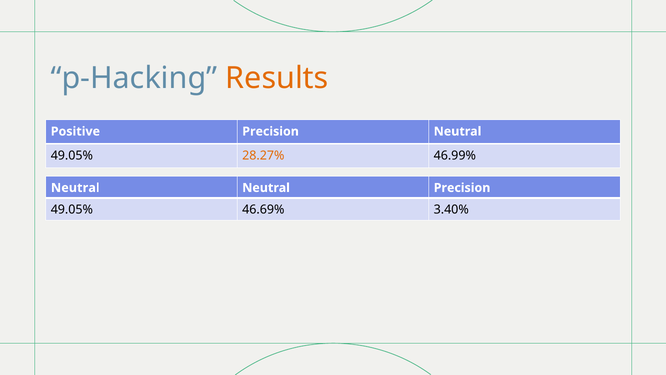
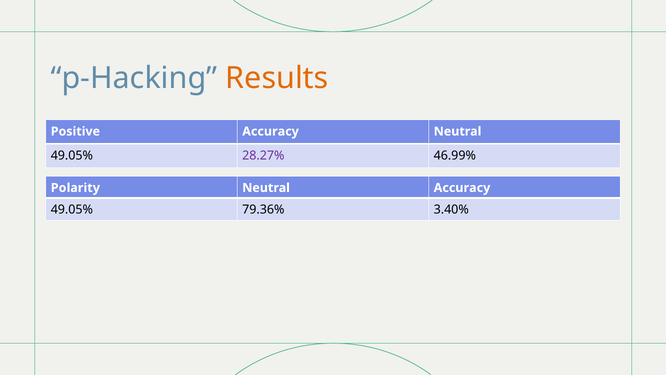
Positive Precision: Precision -> Accuracy
28.27% colour: orange -> purple
Neutral at (75, 188): Neutral -> Polarity
Neutral Precision: Precision -> Accuracy
46.69%: 46.69% -> 79.36%
